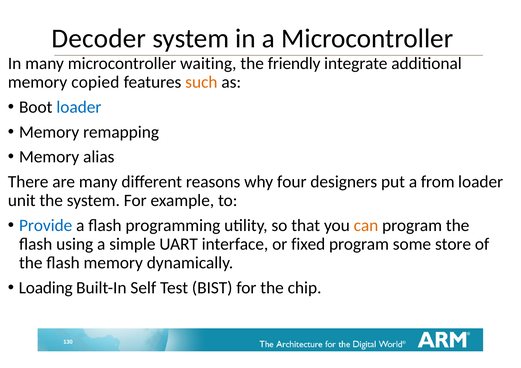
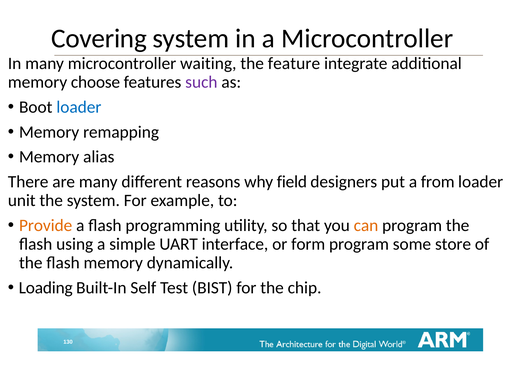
Decoder: Decoder -> Covering
friendly: friendly -> feature
copied: copied -> choose
such colour: orange -> purple
four: four -> field
Provide colour: blue -> orange
fixed: fixed -> form
